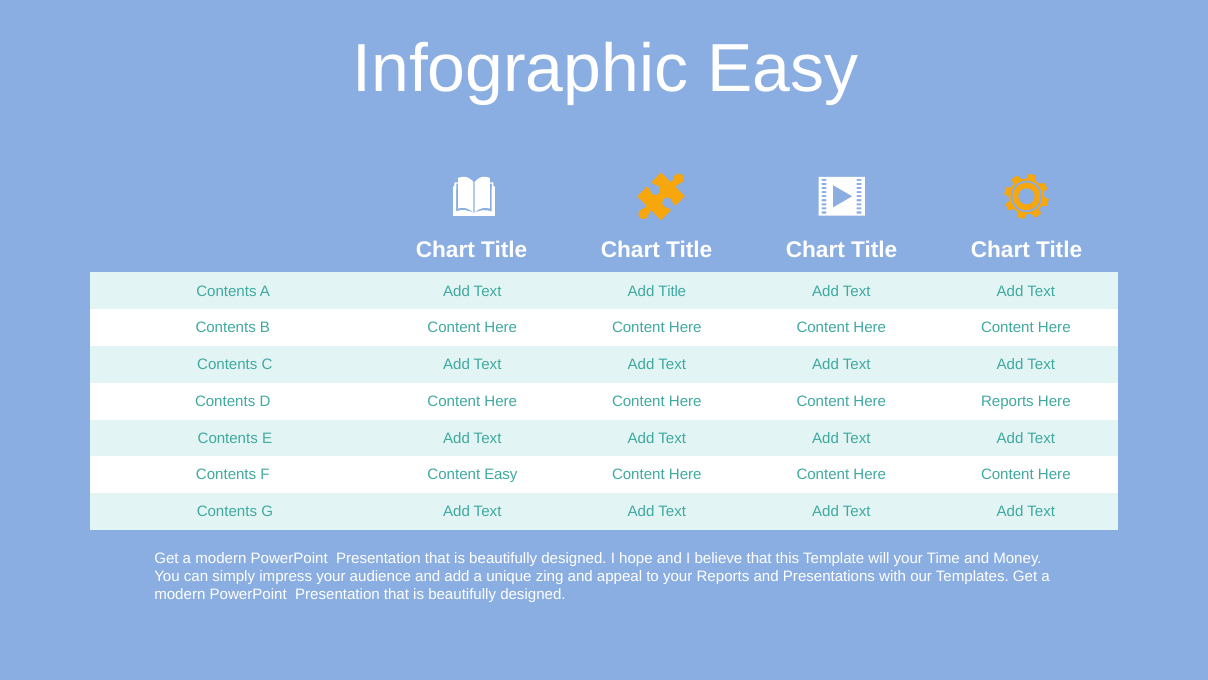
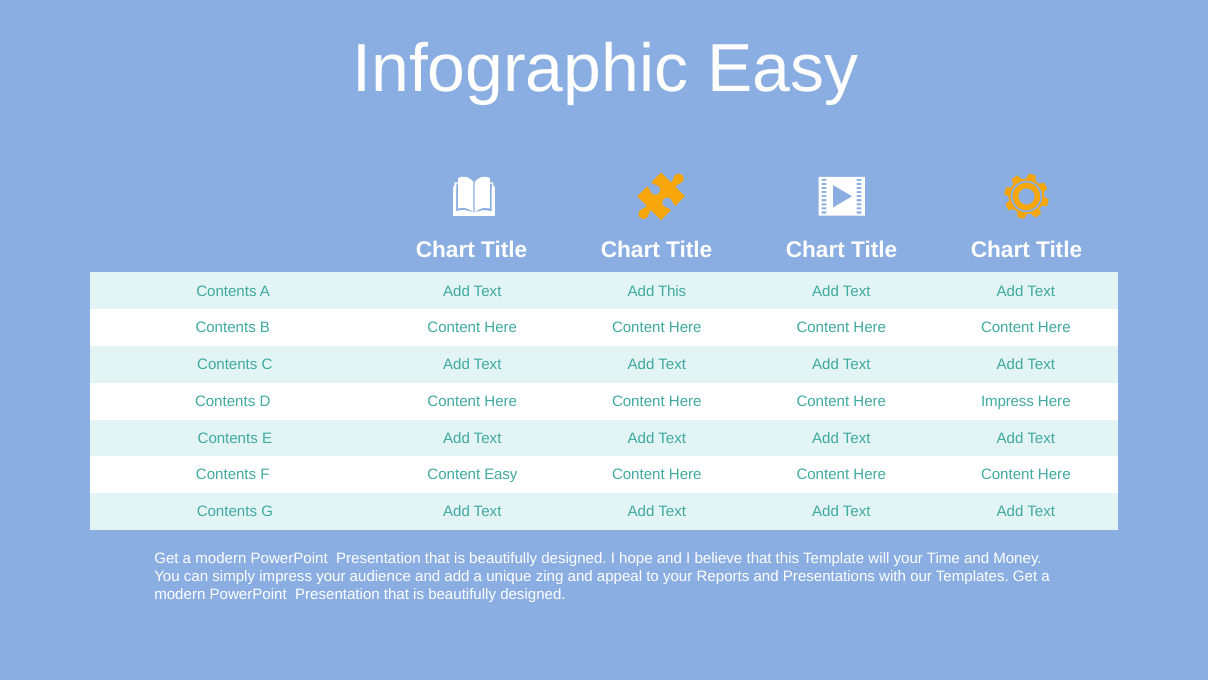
Add Title: Title -> This
Here Reports: Reports -> Impress
